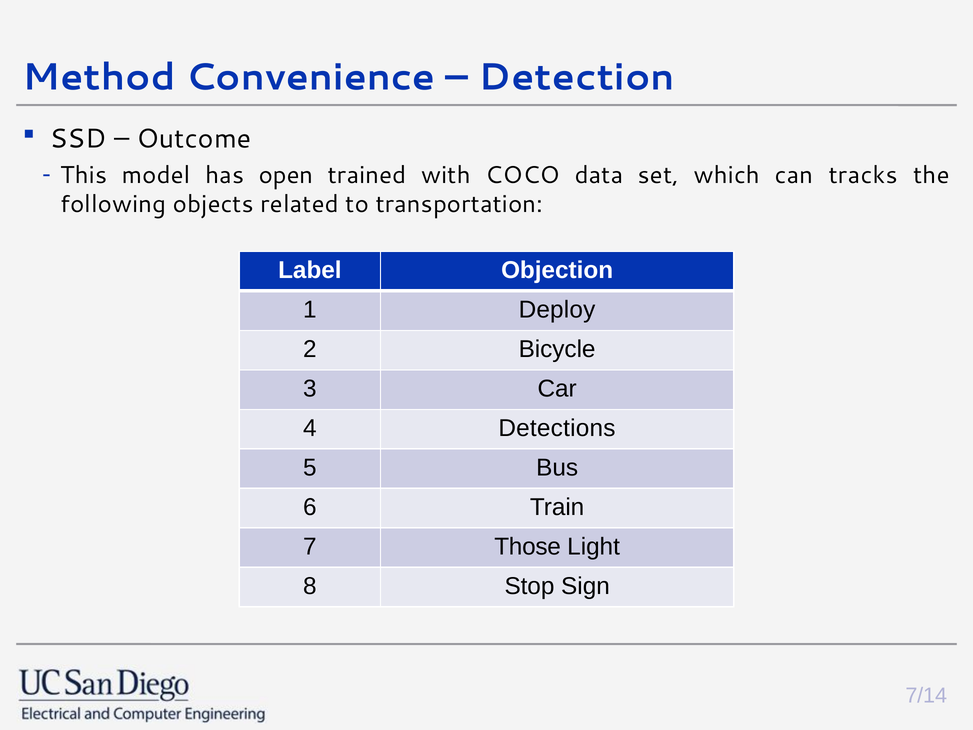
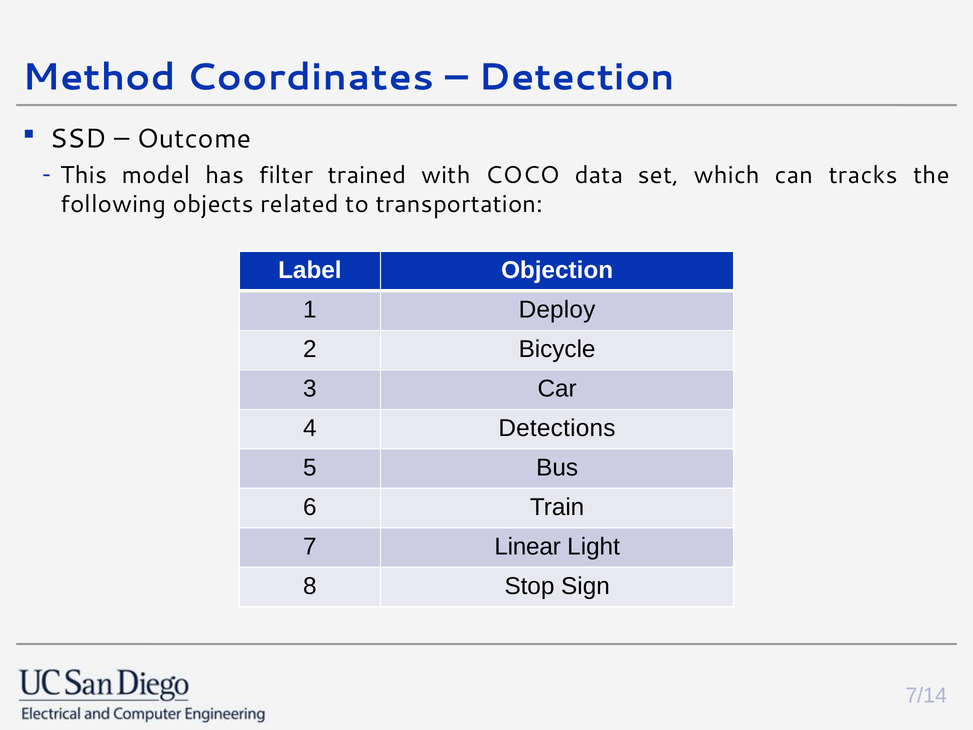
Convenience: Convenience -> Coordinates
open: open -> filter
Those: Those -> Linear
